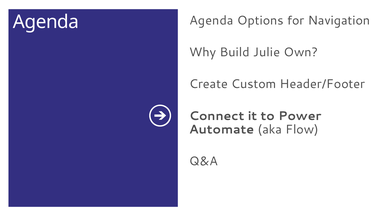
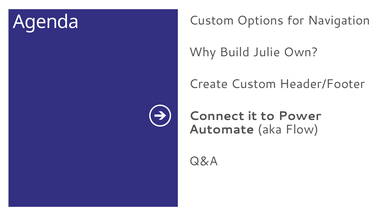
Agenda Agenda: Agenda -> Custom
